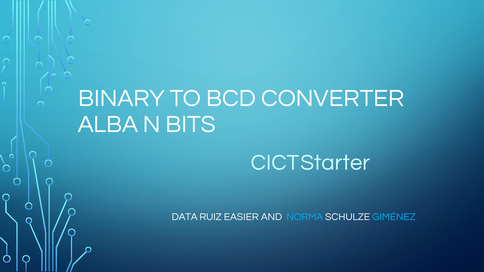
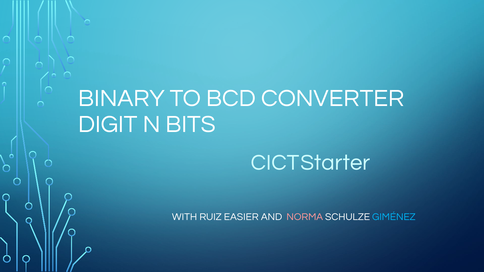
ALBA: ALBA -> DIGIT
DATA: DATA -> WITH
NORMA colour: light blue -> pink
